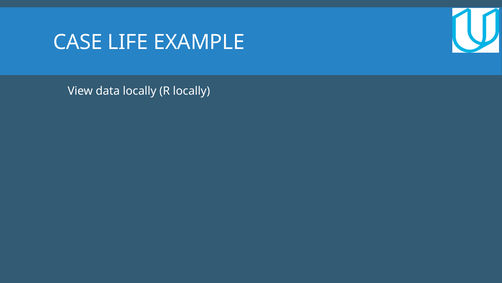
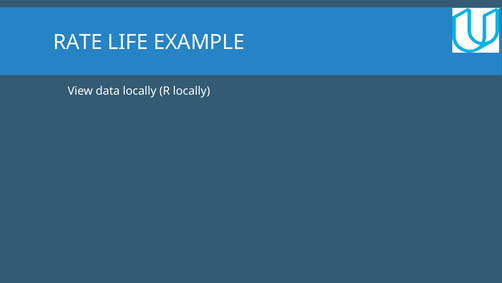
CASE: CASE -> RATE
